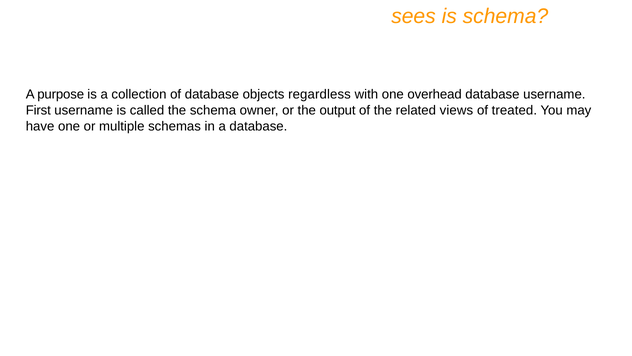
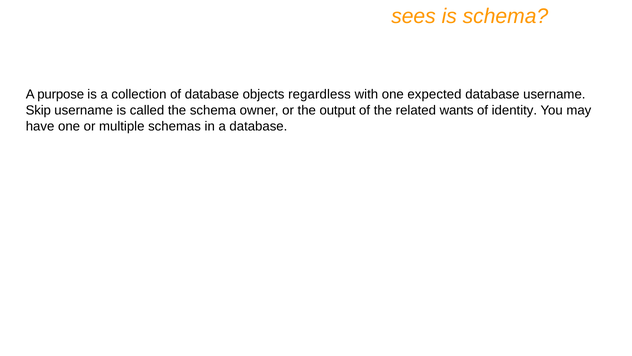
overhead: overhead -> expected
First: First -> Skip
views: views -> wants
treated: treated -> identity
